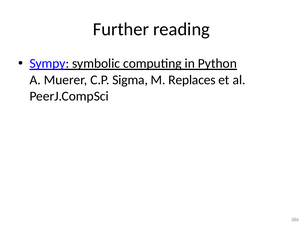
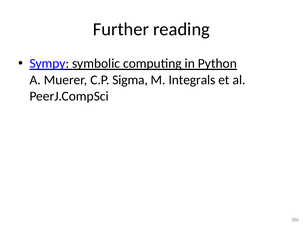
Replaces: Replaces -> Integrals
